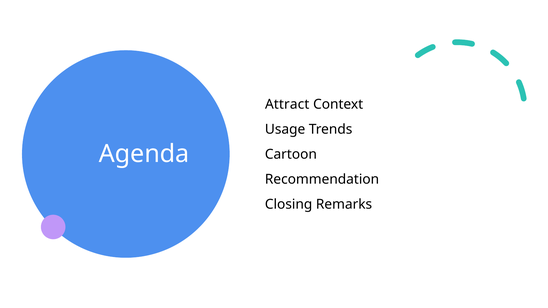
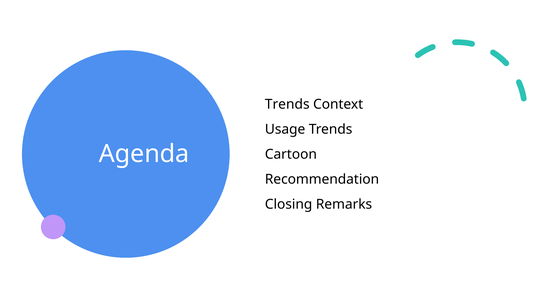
Attract at (287, 104): Attract -> Trends
